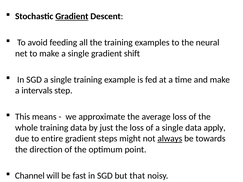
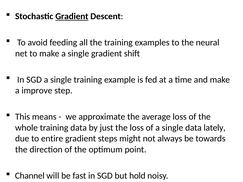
intervals: intervals -> improve
apply: apply -> lately
always underline: present -> none
that: that -> hold
